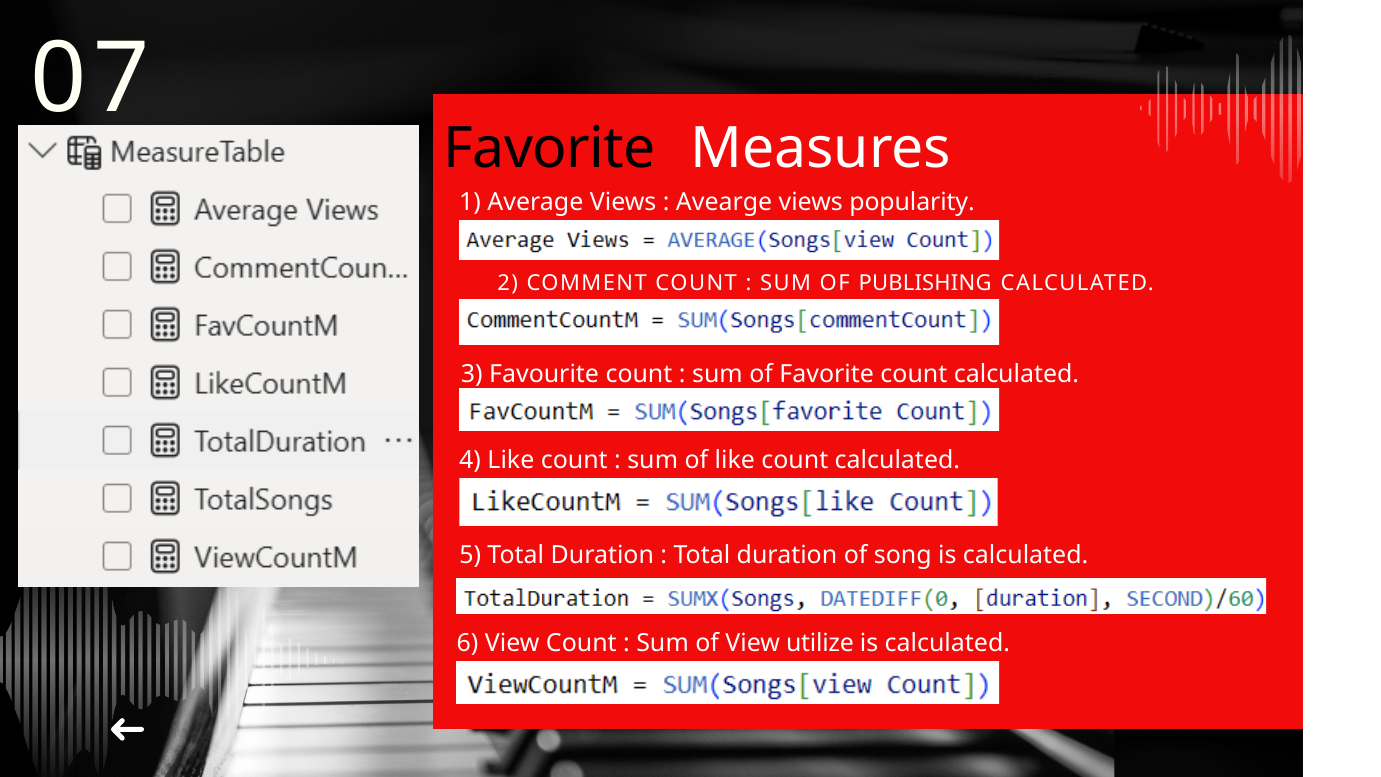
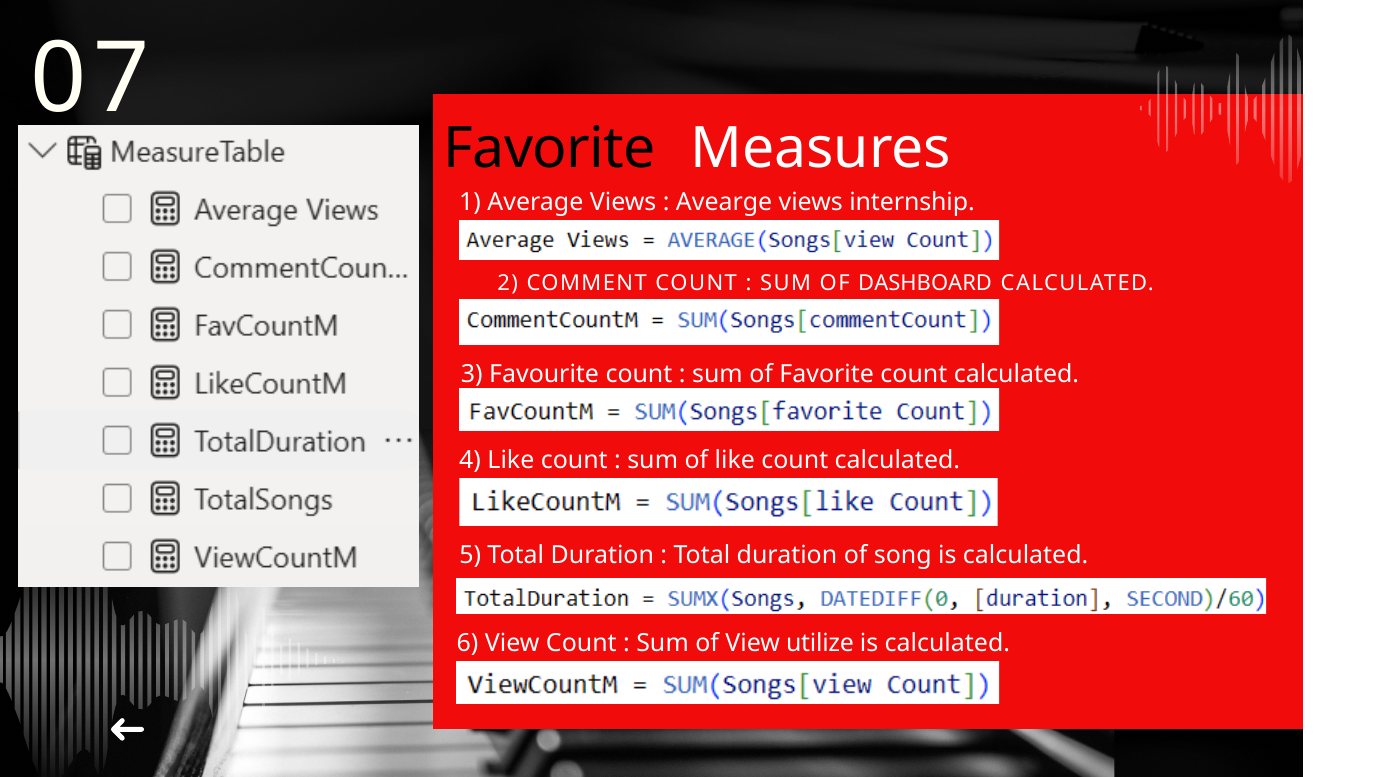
popularity: popularity -> internship
PUBLISHING: PUBLISHING -> DASHBOARD
